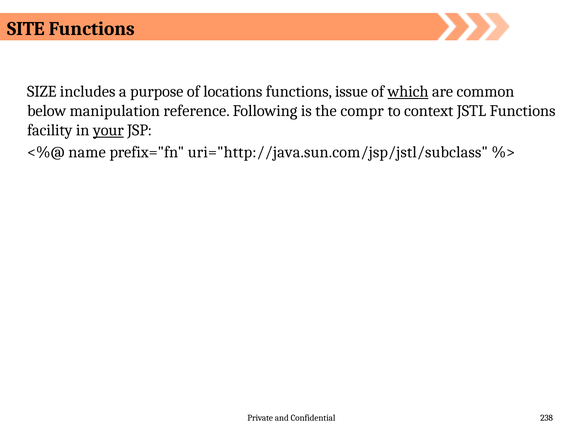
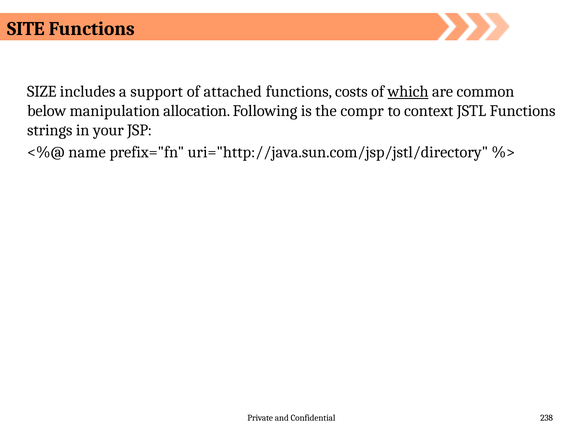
purpose: purpose -> support
locations: locations -> attached
issue: issue -> costs
reference: reference -> allocation
facility: facility -> strings
your underline: present -> none
uri="http://java.sun.com/jsp/jstl/subclass: uri="http://java.sun.com/jsp/jstl/subclass -> uri="http://java.sun.com/jsp/jstl/directory
